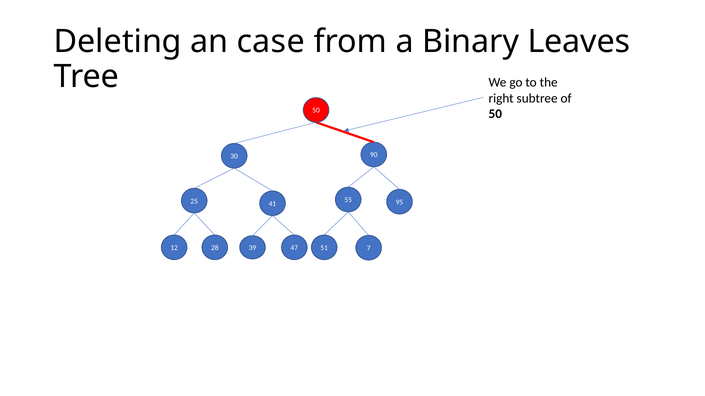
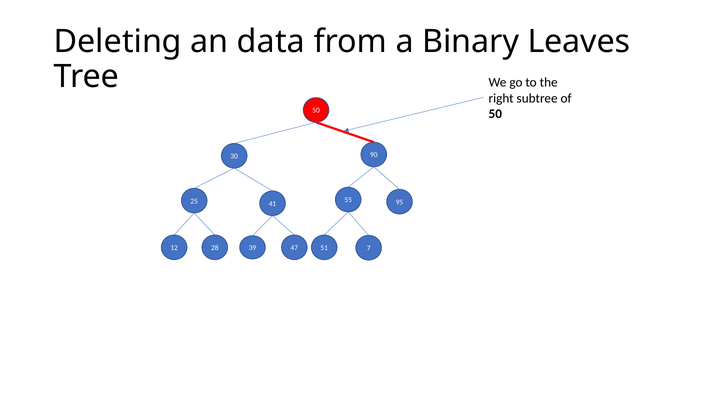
case: case -> data
